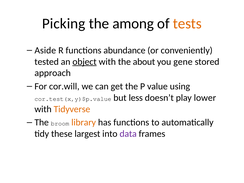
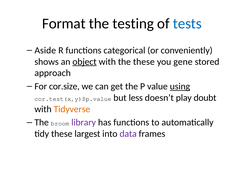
Picking: Picking -> Format
among: among -> testing
tests colour: orange -> blue
abundance: abundance -> categorical
tested: tested -> shows
the about: about -> these
cor.will: cor.will -> cor.size
using underline: none -> present
lower: lower -> doubt
library colour: orange -> purple
